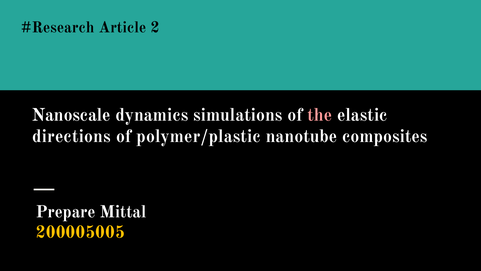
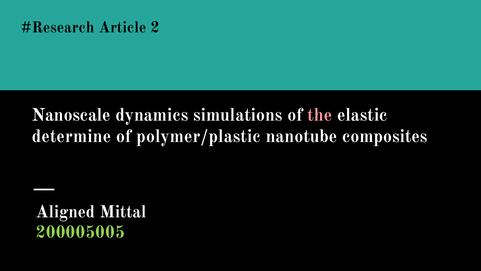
directions: directions -> determine
Prepare: Prepare -> Aligned
200005005 colour: yellow -> light green
